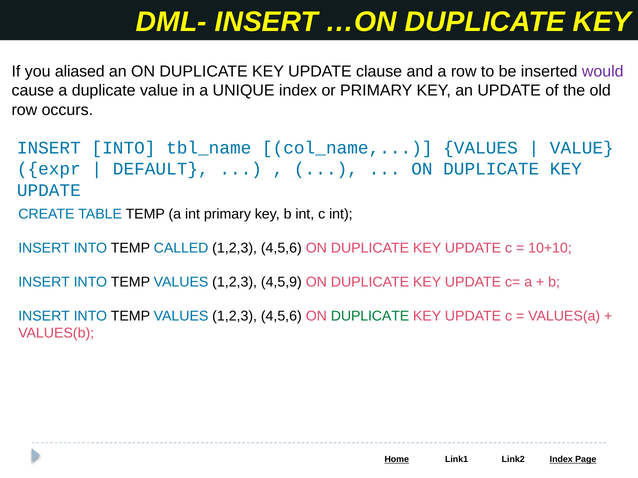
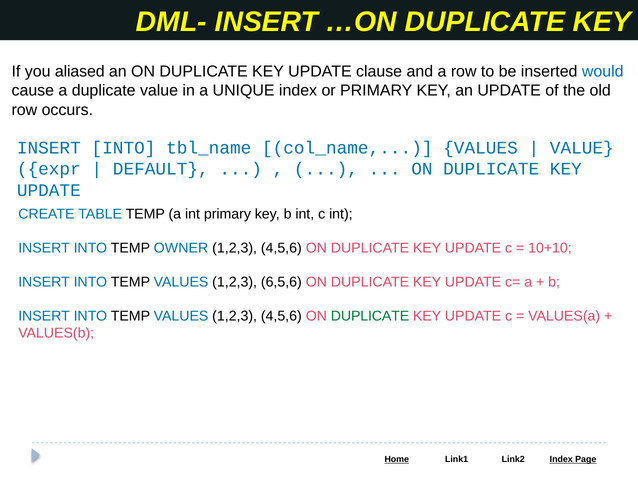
would colour: purple -> blue
CALLED: CALLED -> OWNER
4,5,9: 4,5,9 -> 6,5,6
